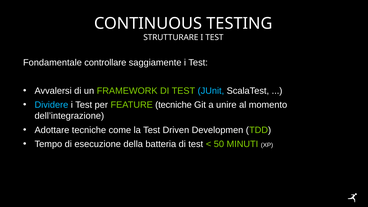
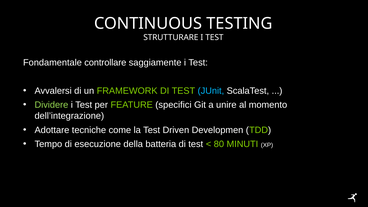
Dividere colour: light blue -> light green
FEATURE tecniche: tecniche -> specifici
50: 50 -> 80
